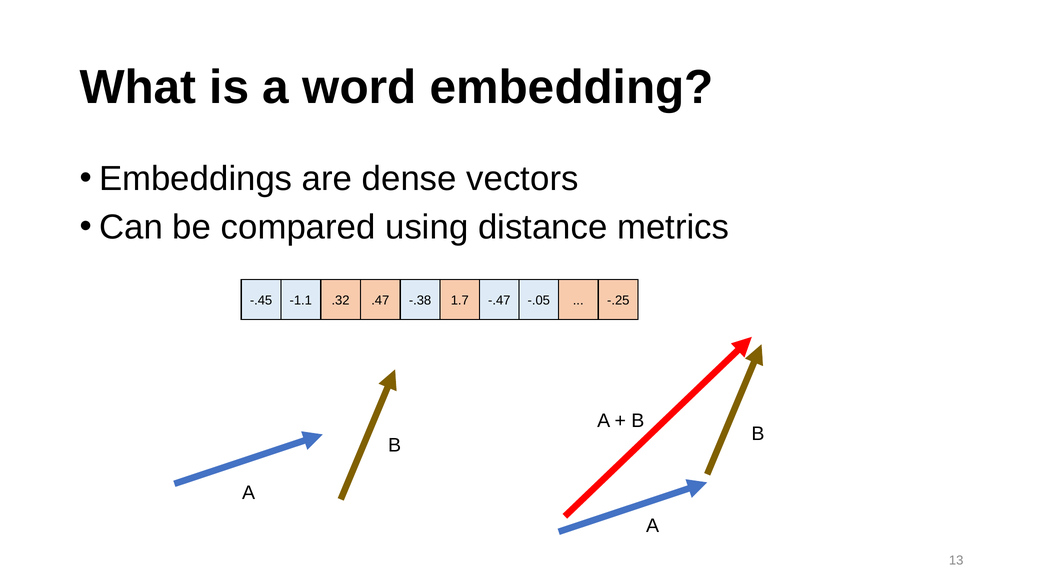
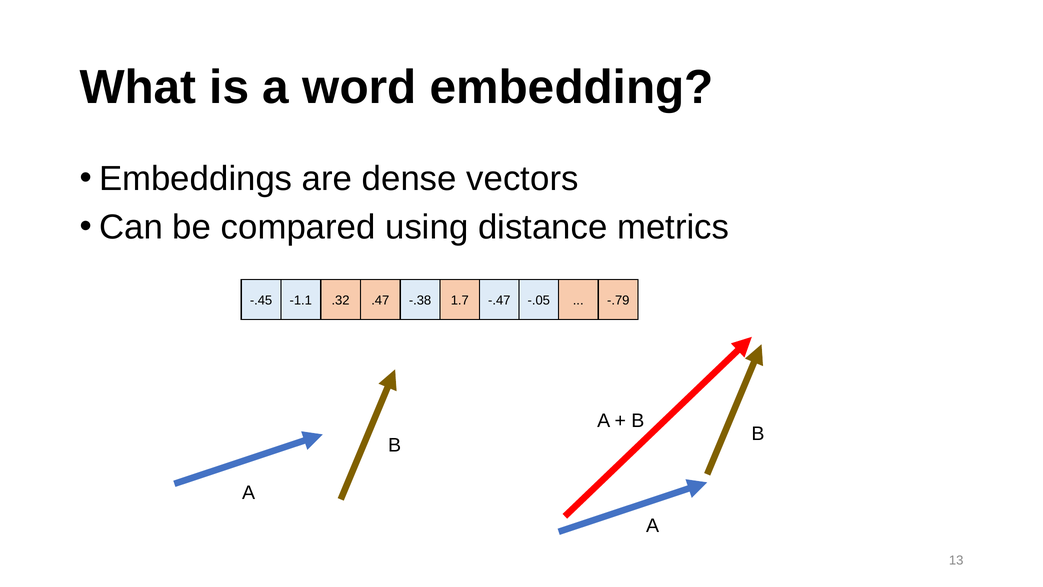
-.25: -.25 -> -.79
